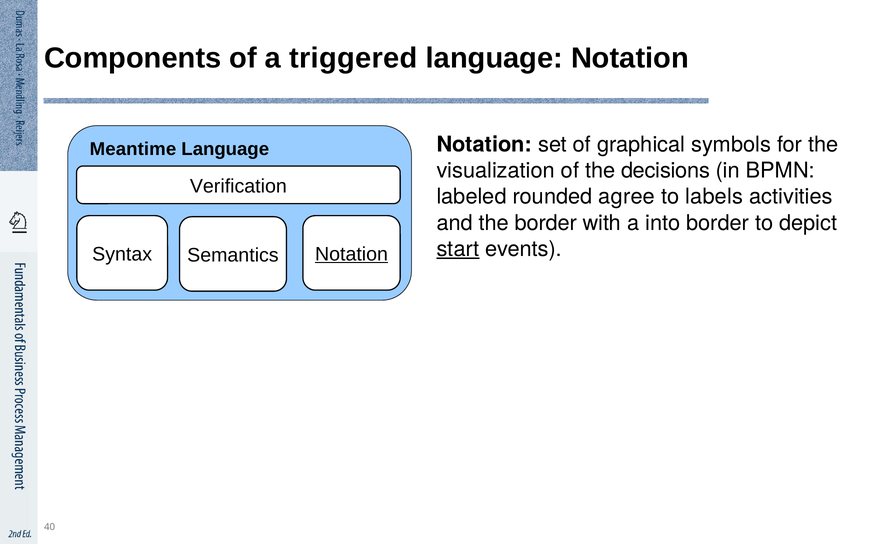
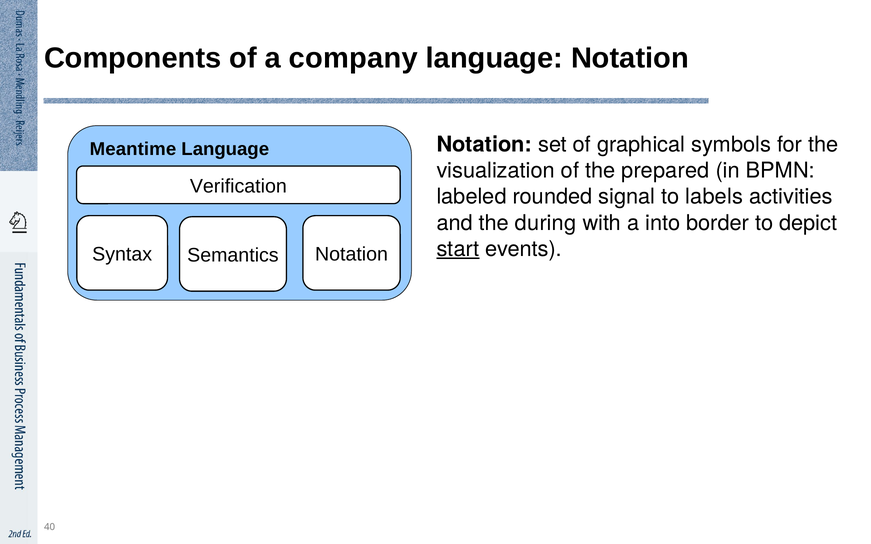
triggered: triggered -> company
decisions: decisions -> prepared
agree: agree -> signal
the border: border -> during
Notation at (352, 254) underline: present -> none
